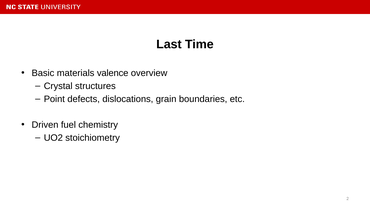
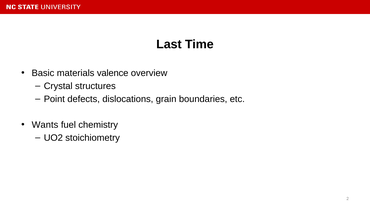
Driven: Driven -> Wants
